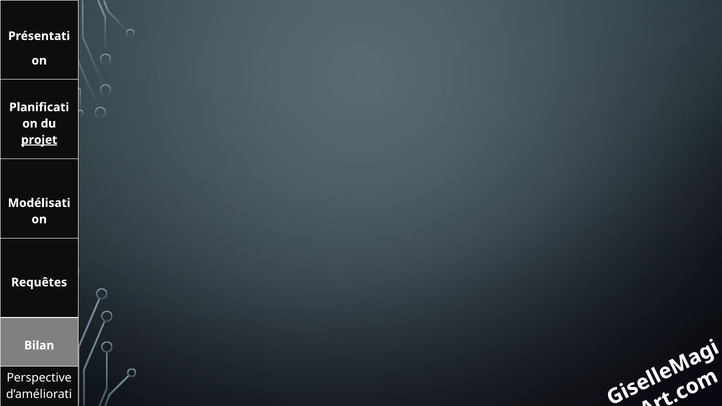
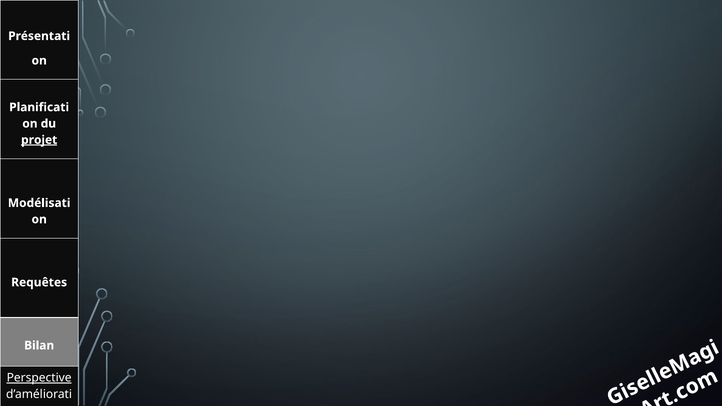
Perspective underline: none -> present
